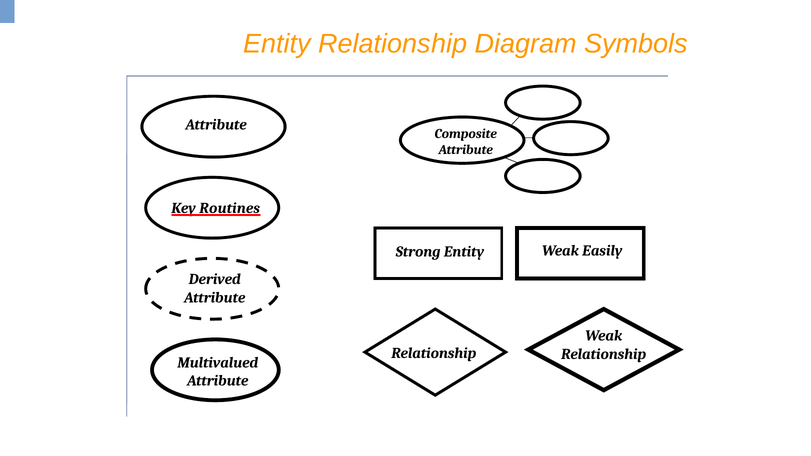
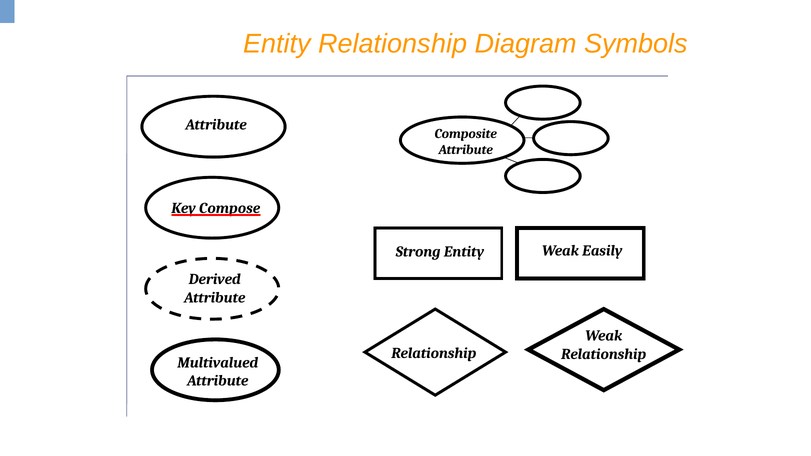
Routines: Routines -> Compose
